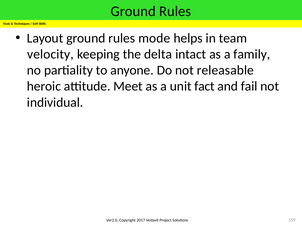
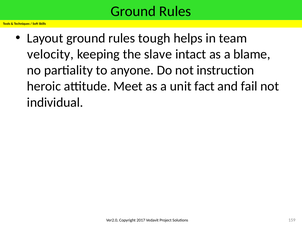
mode: mode -> tough
delta: delta -> slave
family: family -> blame
releasable: releasable -> instruction
